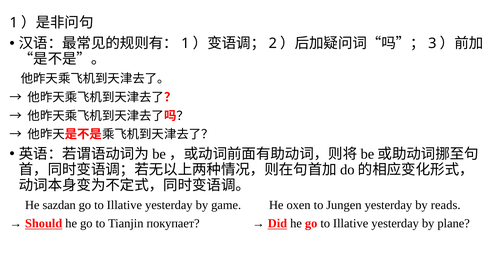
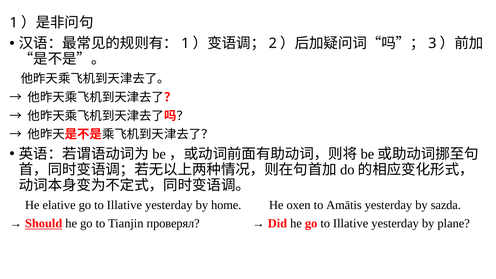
sazdan: sazdan -> elative
game: game -> home
Jungen: Jungen -> Amātis
reads: reads -> sazda
покупает: покупает -> проверял
Did underline: present -> none
